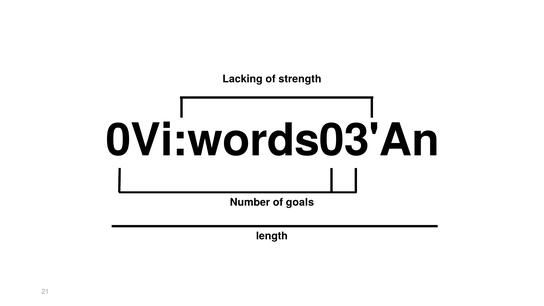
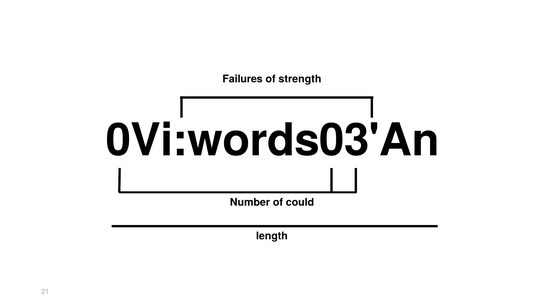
Lacking: Lacking -> Failures
goals: goals -> could
